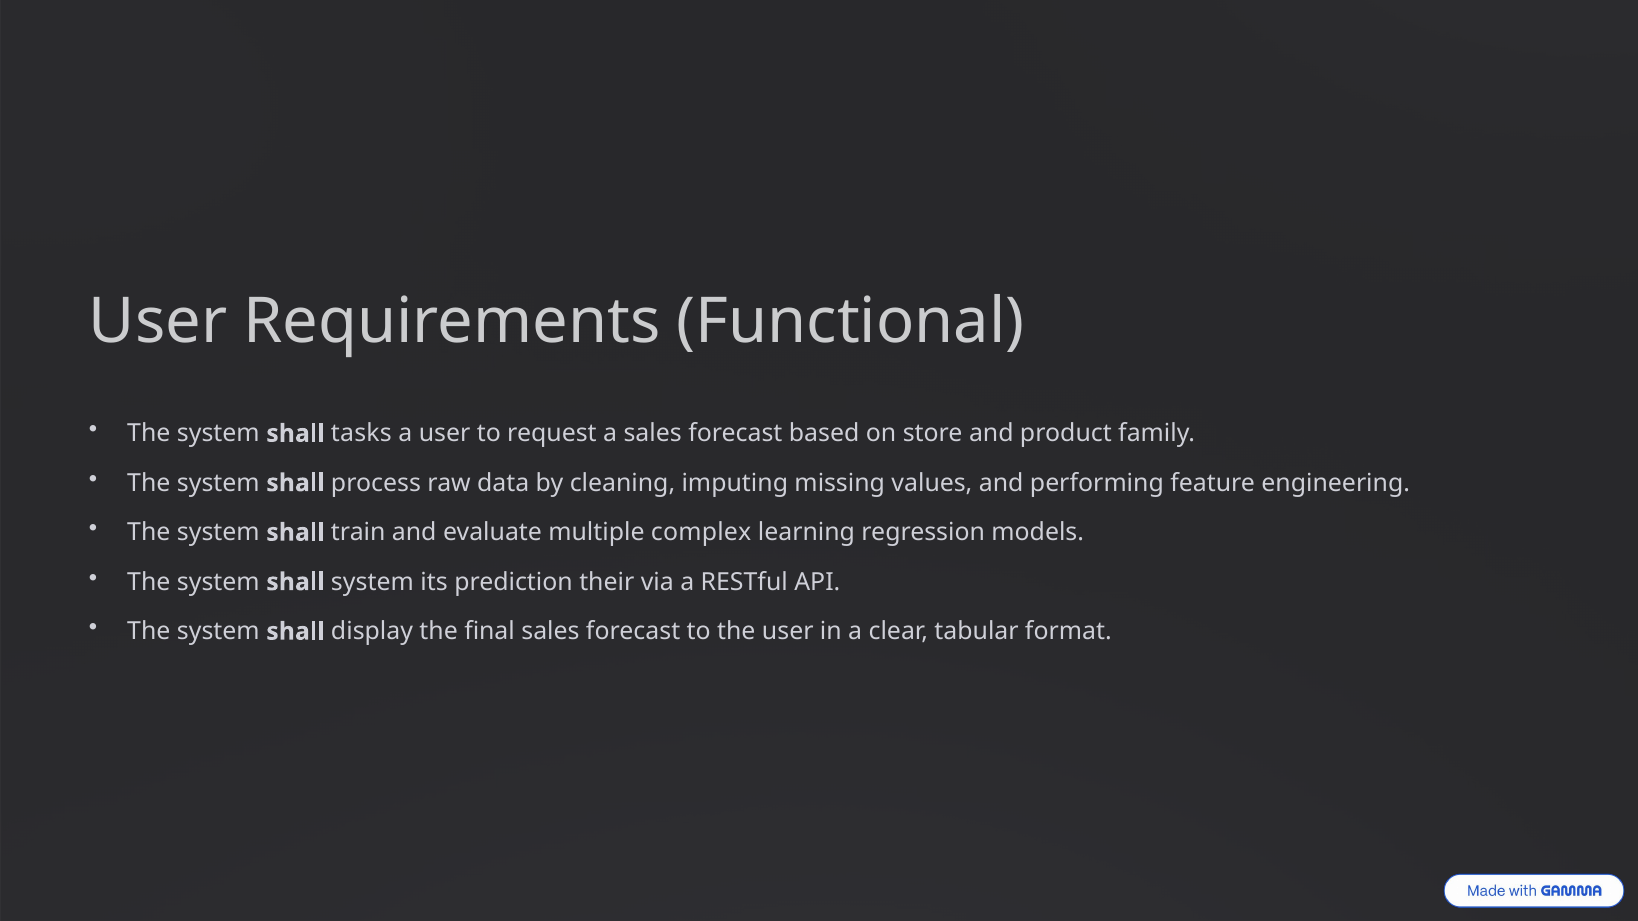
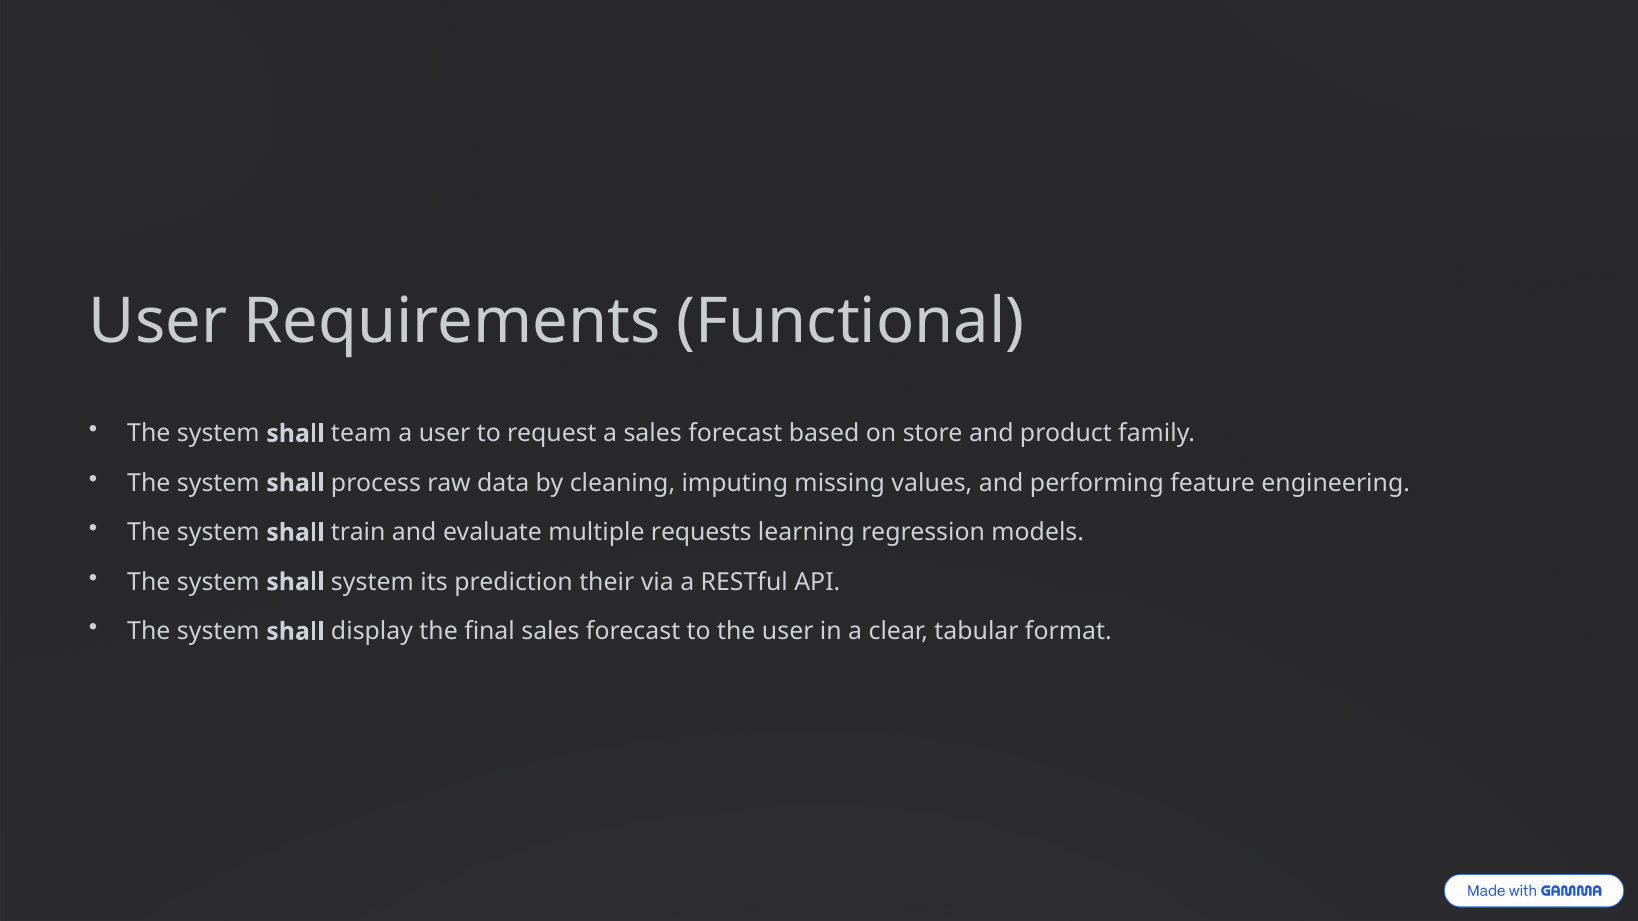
tasks: tasks -> team
complex: complex -> requests
